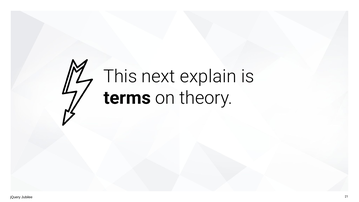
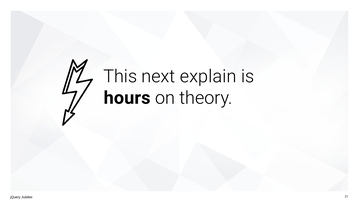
terms: terms -> hours
